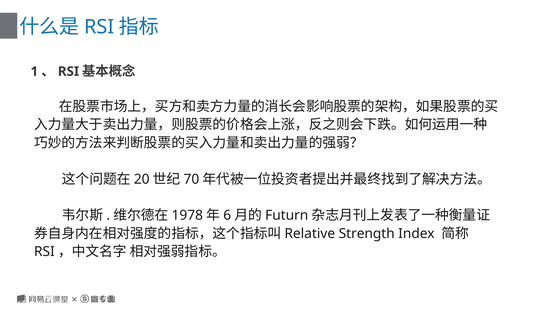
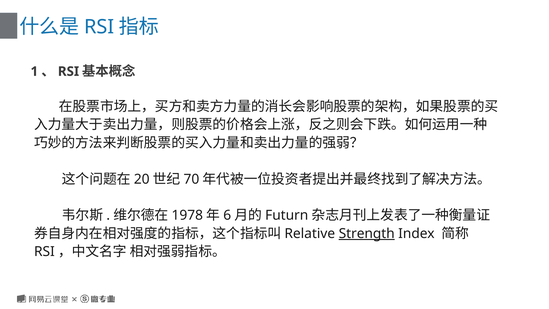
Strength underline: none -> present
